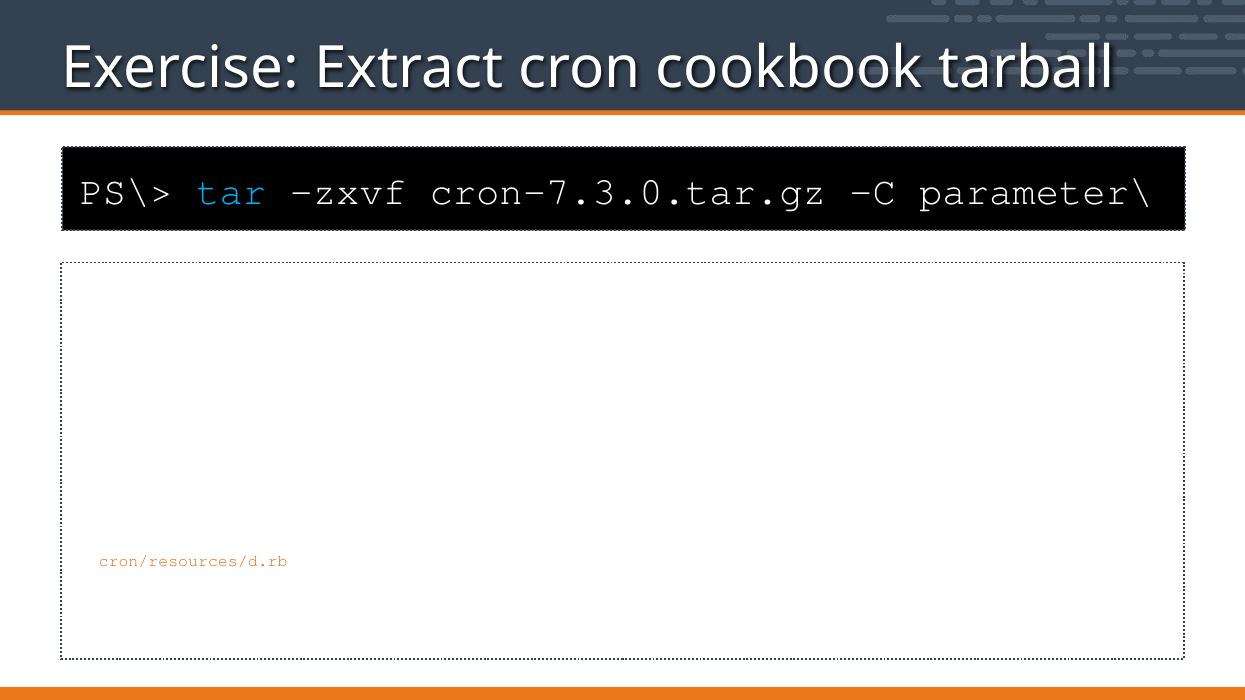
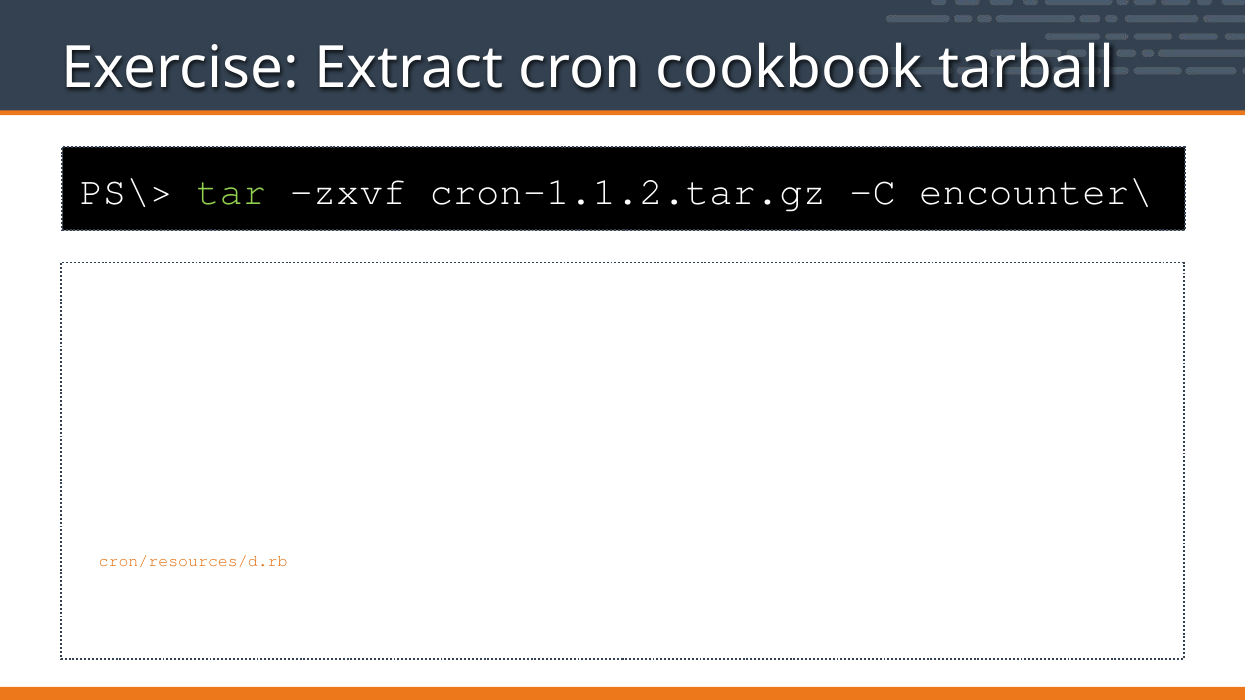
tar colour: light blue -> light green
cron-7.3.0.tar.gz: cron-7.3.0.tar.gz -> cron-1.1.2.tar.gz
parameter\: parameter\ -> encounter\
